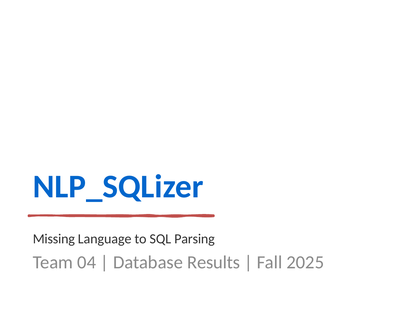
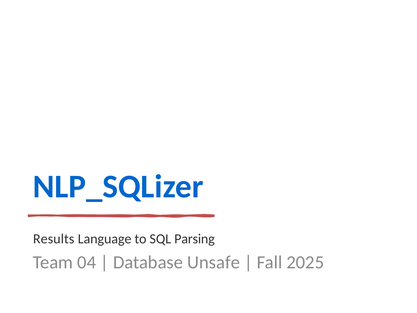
Missing: Missing -> Results
Results: Results -> Unsafe
